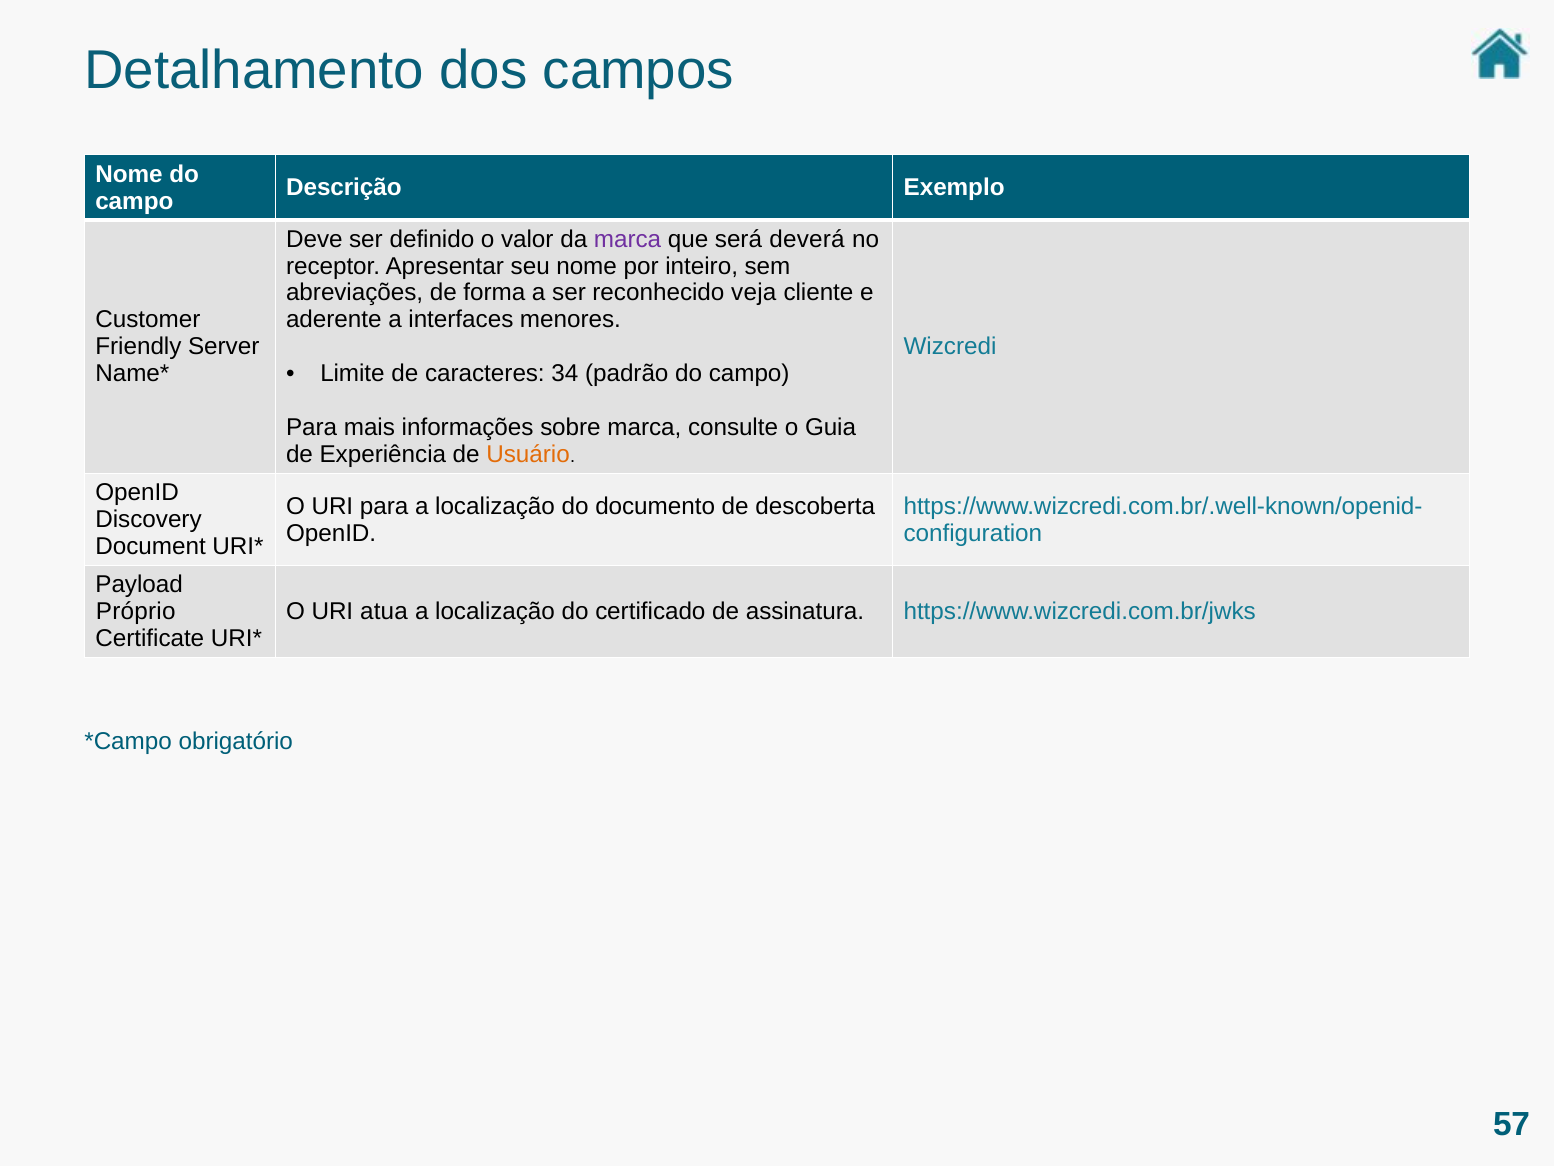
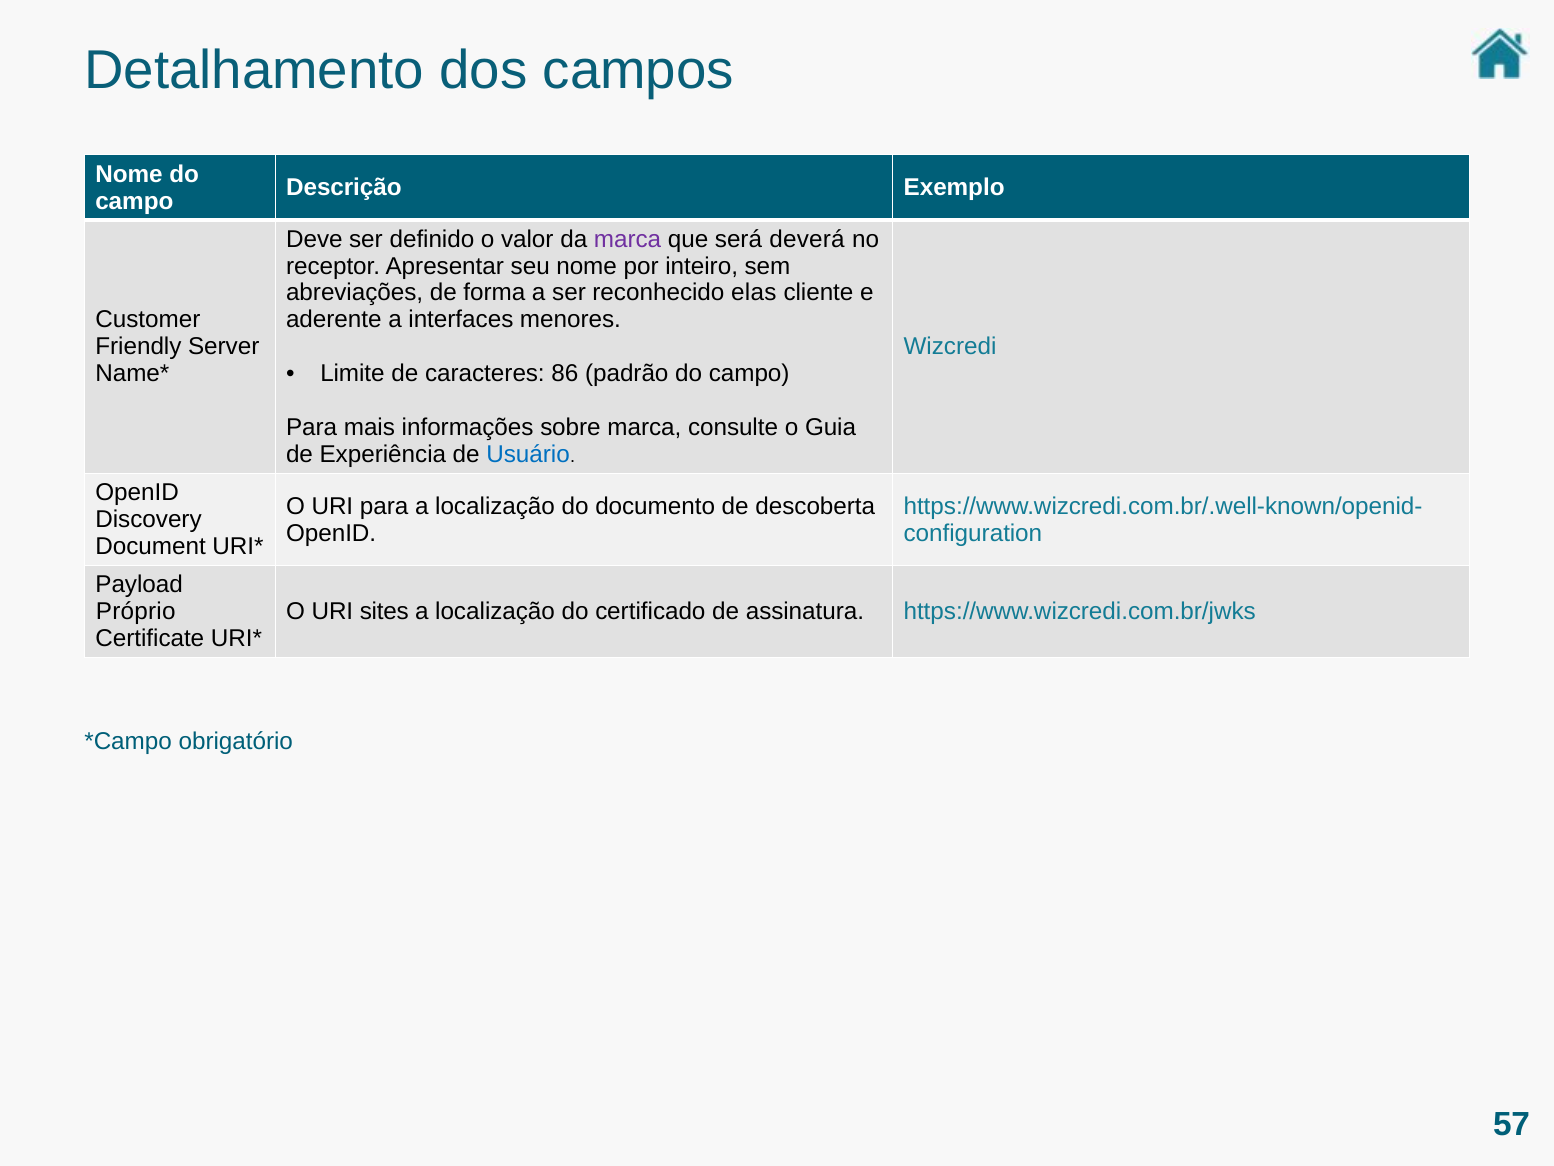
veja: veja -> elas
34: 34 -> 86
Usuário colour: orange -> blue
atua: atua -> sites
